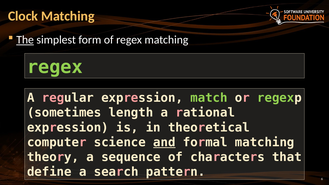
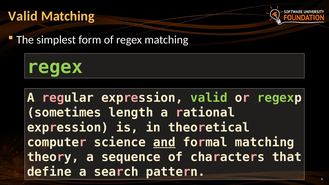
Clock at (23, 16): Clock -> Valid
The underline: present -> none
expression match: match -> valid
